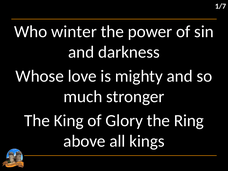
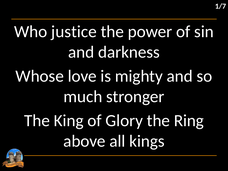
winter: winter -> justice
